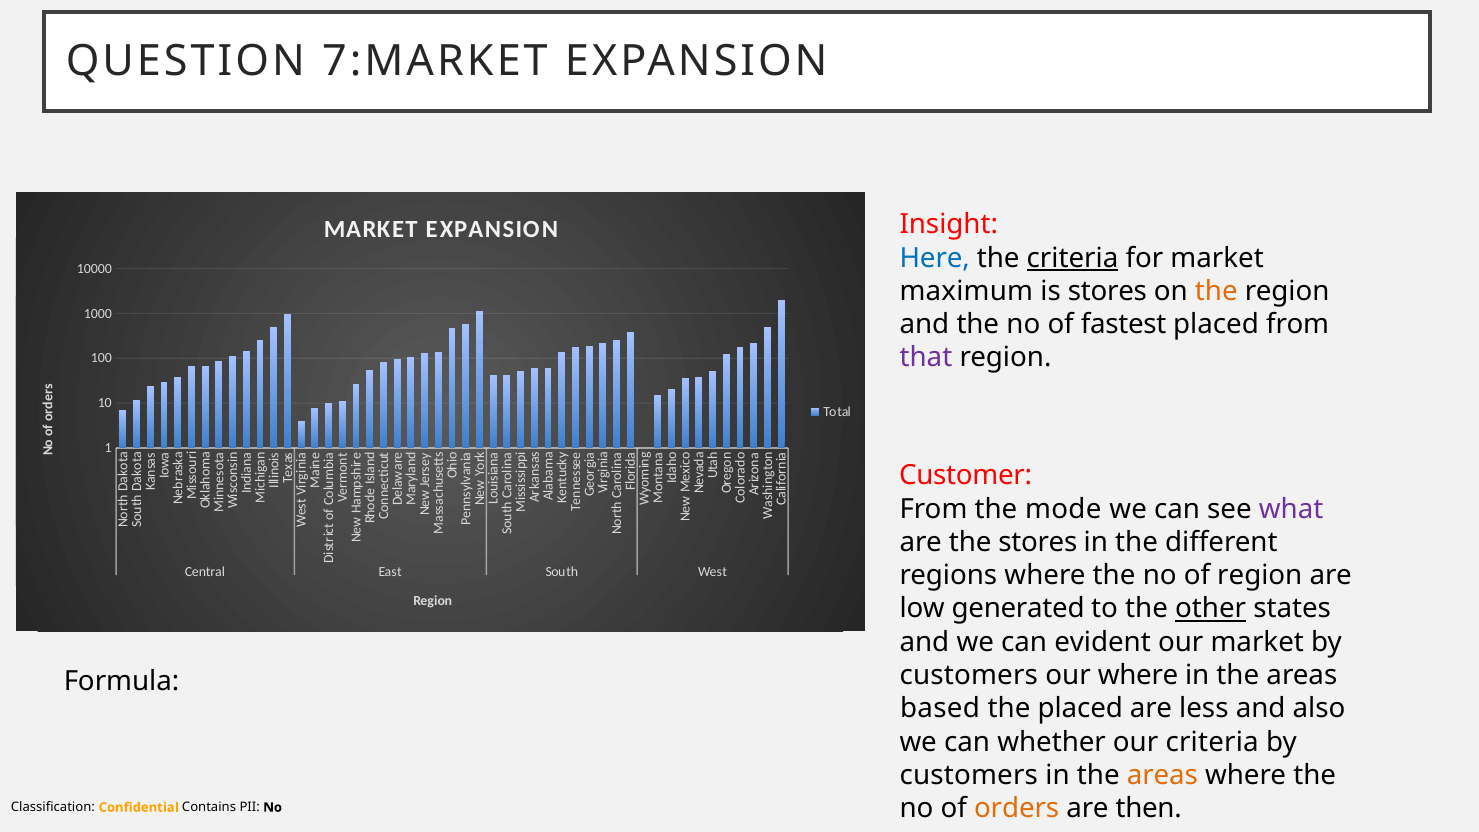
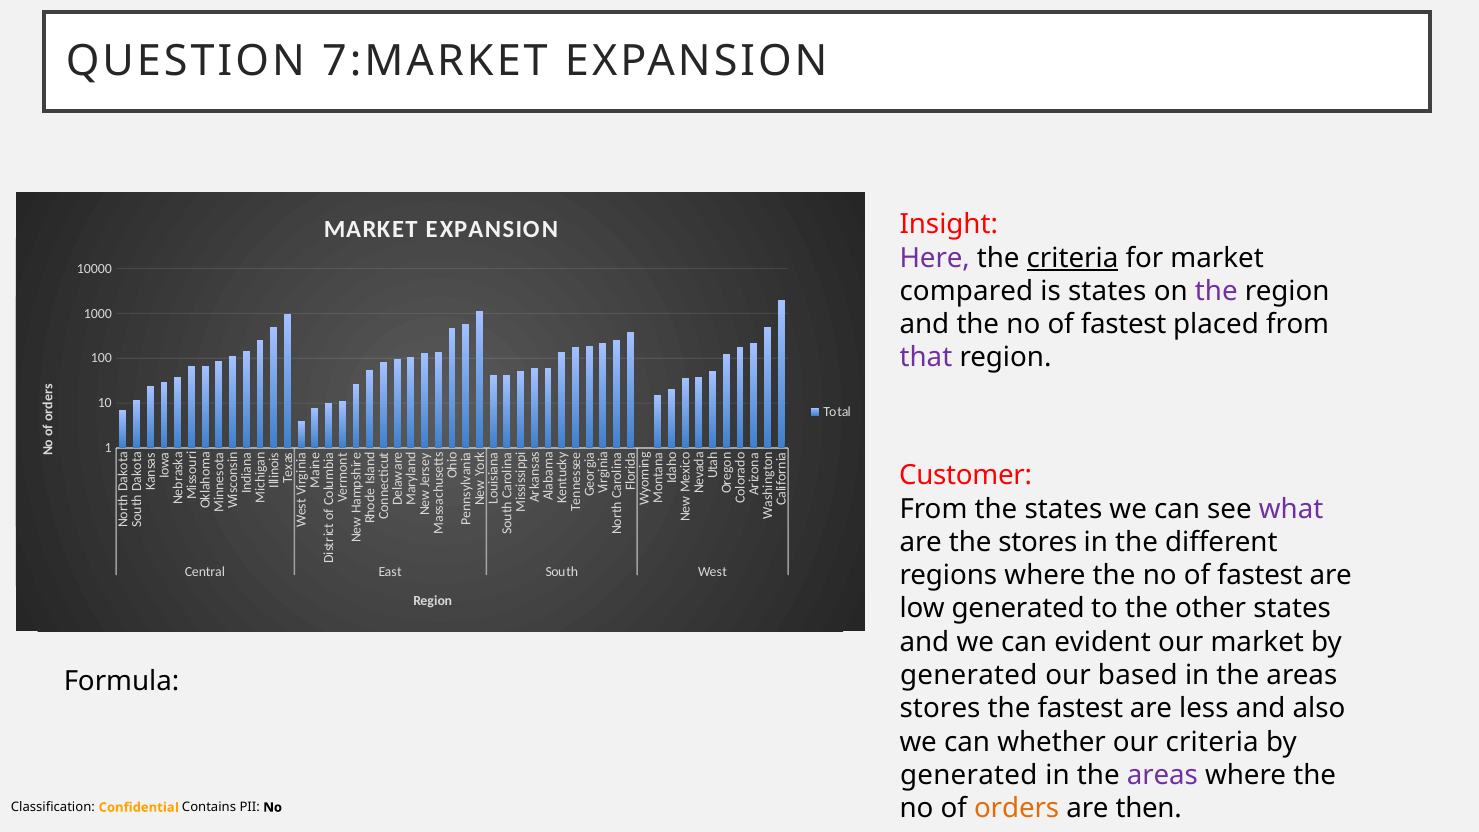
Here colour: blue -> purple
maximum: maximum -> compared
is stores: stores -> states
the at (1216, 291) colour: orange -> purple
the mode: mode -> states
region at (1260, 575): region -> fastest
other underline: present -> none
customers at (969, 675): customers -> generated
our where: where -> based
based at (940, 709): based -> stores
the placed: placed -> fastest
customers at (969, 775): customers -> generated
areas at (1162, 775) colour: orange -> purple
